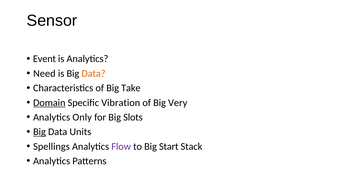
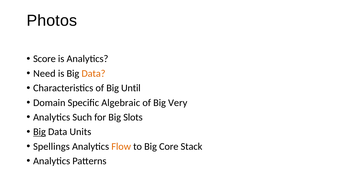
Sensor: Sensor -> Photos
Event: Event -> Score
Take: Take -> Until
Domain underline: present -> none
Vibration: Vibration -> Algebraic
Only: Only -> Such
Flow colour: purple -> orange
Start: Start -> Core
